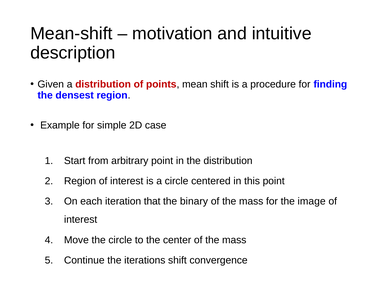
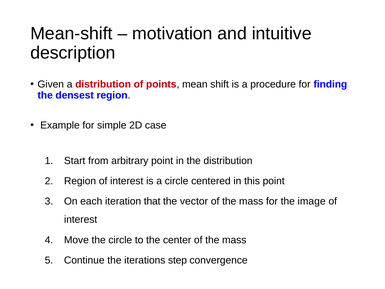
binary: binary -> vector
iterations shift: shift -> step
